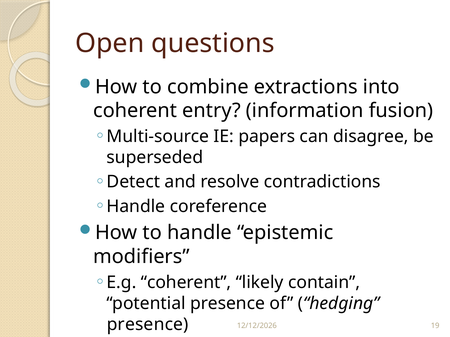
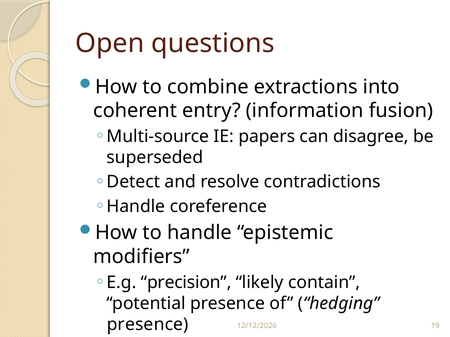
E.g coherent: coherent -> precision
